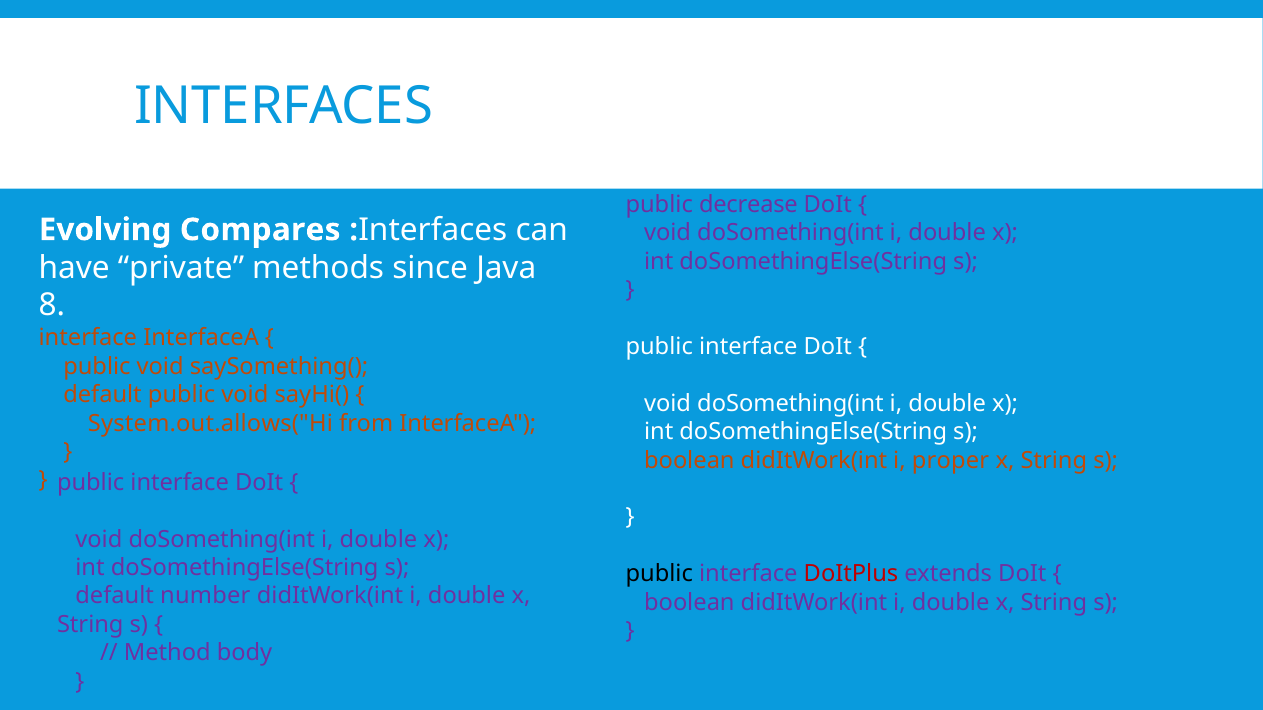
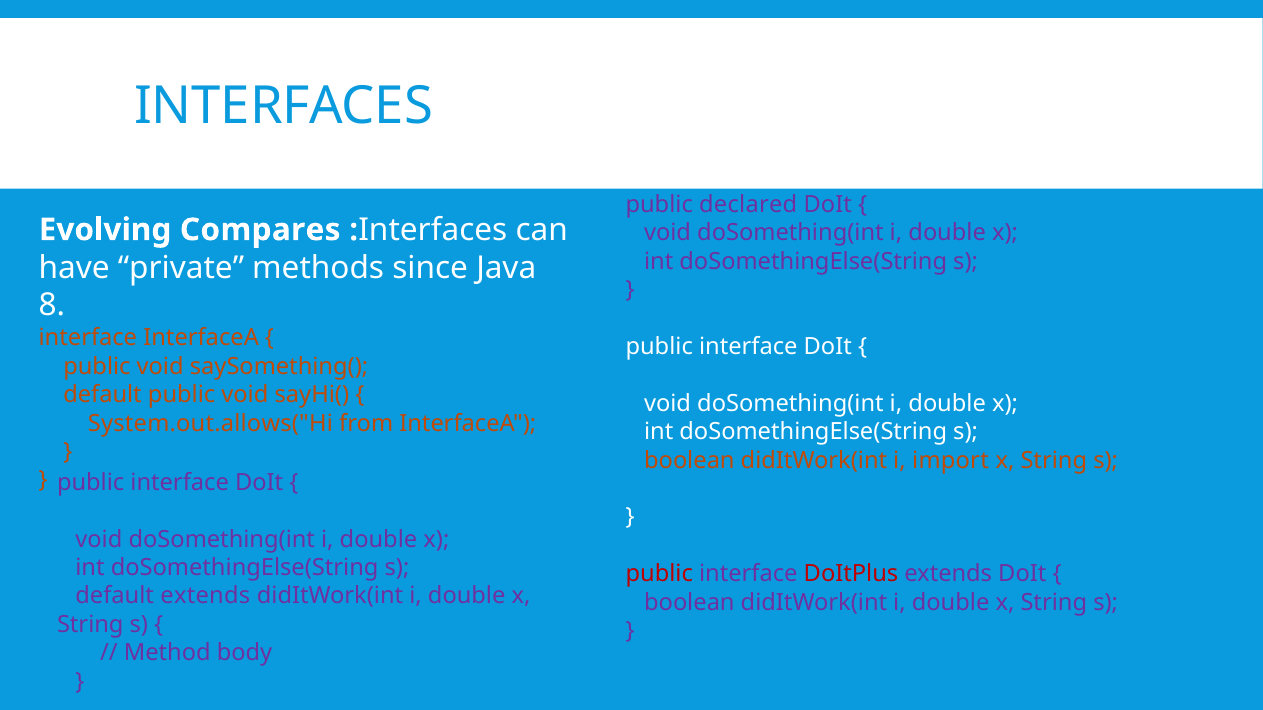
decrease: decrease -> declared
proper: proper -> import
public at (659, 574) colour: black -> red
default number: number -> extends
